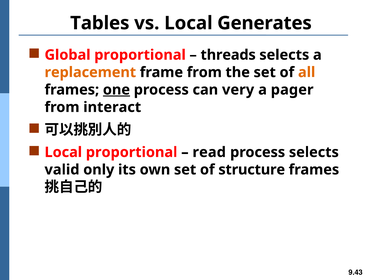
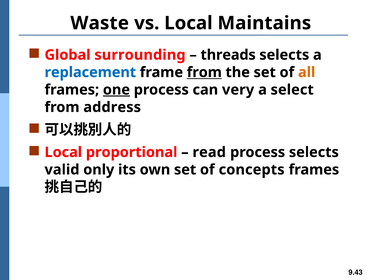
Tables: Tables -> Waste
Generates: Generates -> Maintains
Global proportional: proportional -> surrounding
replacement colour: orange -> blue
from at (204, 72) underline: none -> present
pager: pager -> select
interact: interact -> address
structure: structure -> concepts
